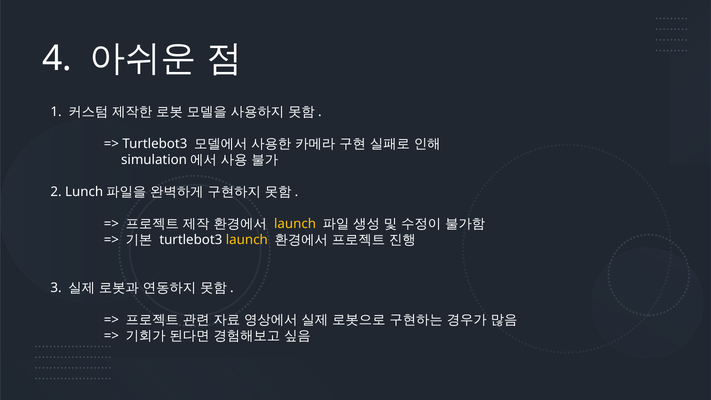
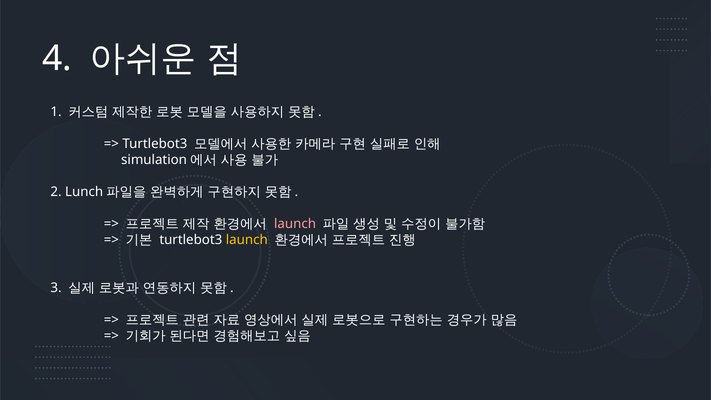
launch at (295, 224) colour: yellow -> pink
